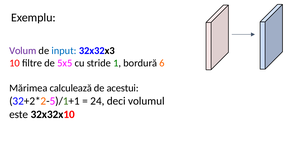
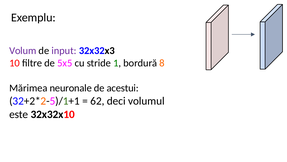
input colour: blue -> purple
6: 6 -> 8
calculează: calculează -> neuronale
24: 24 -> 62
